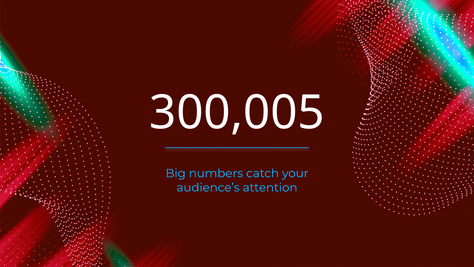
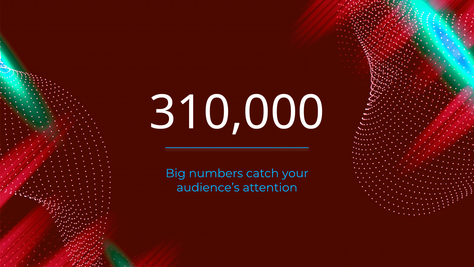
300,005: 300,005 -> 310,000
